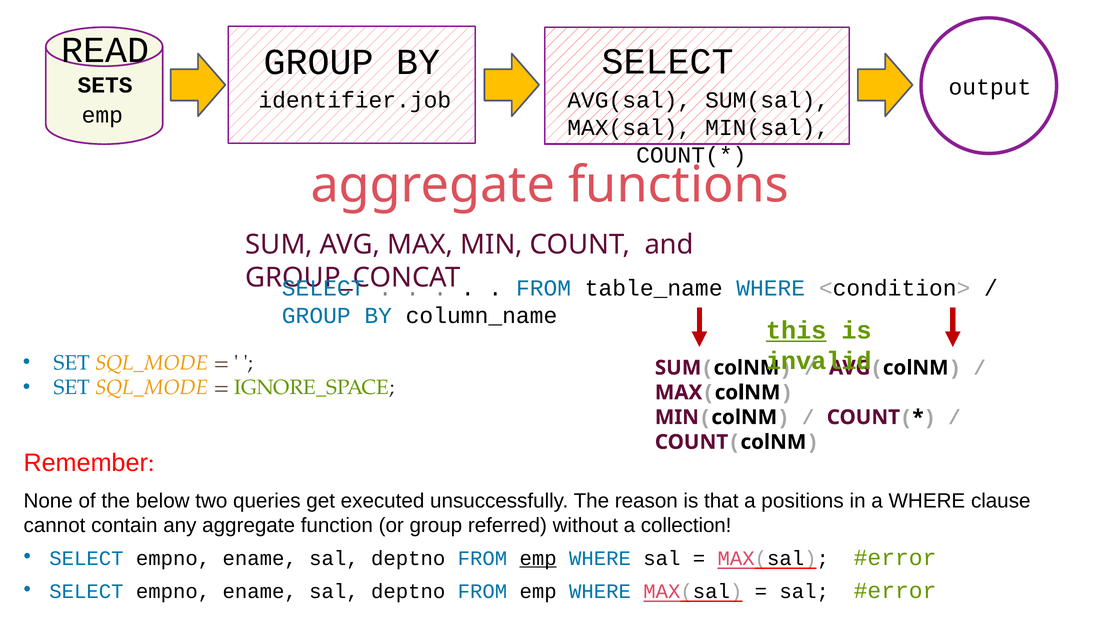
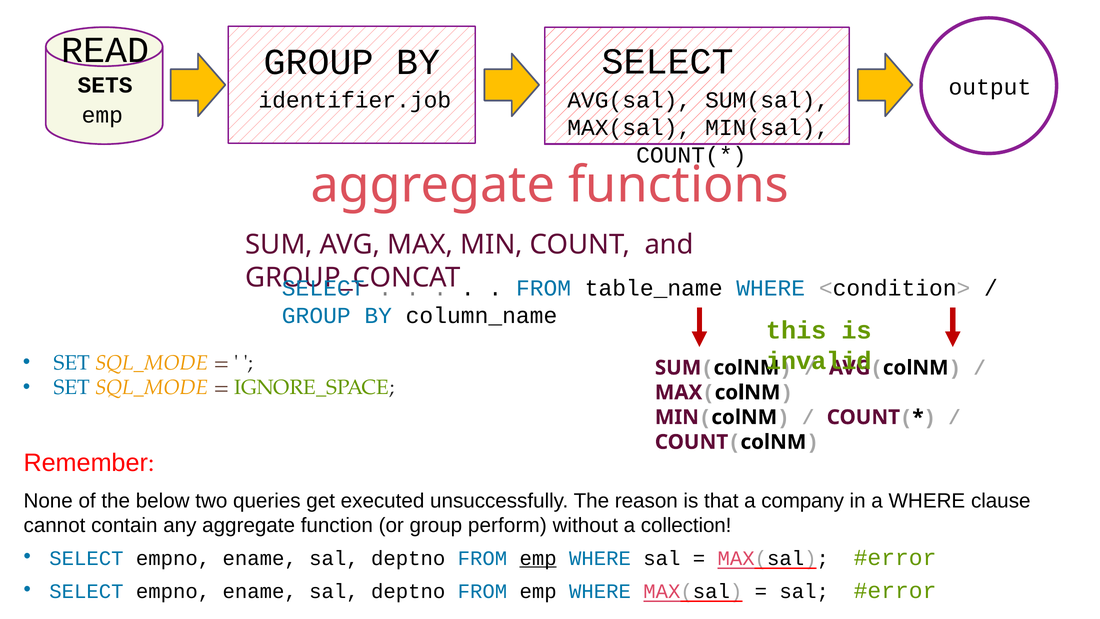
this underline: present -> none
positions: positions -> company
referred: referred -> perform
